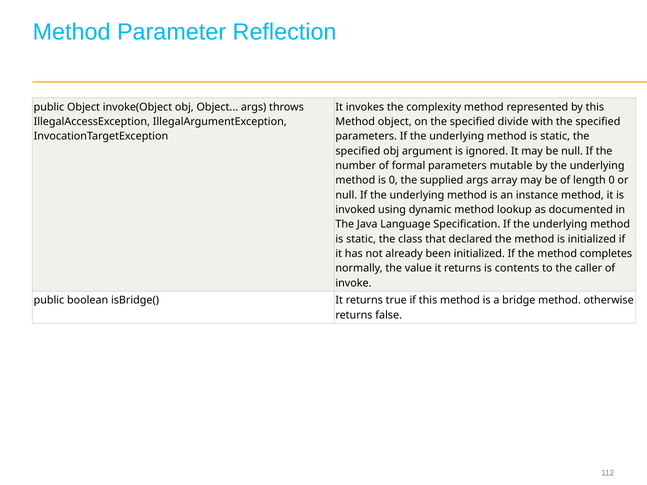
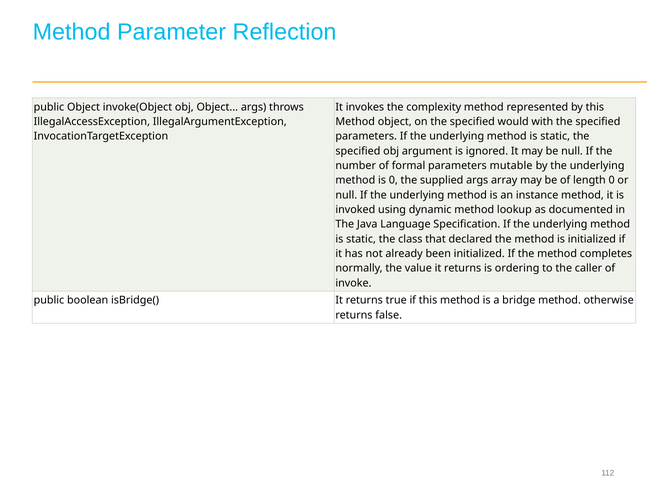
divide: divide -> would
contents: contents -> ordering
